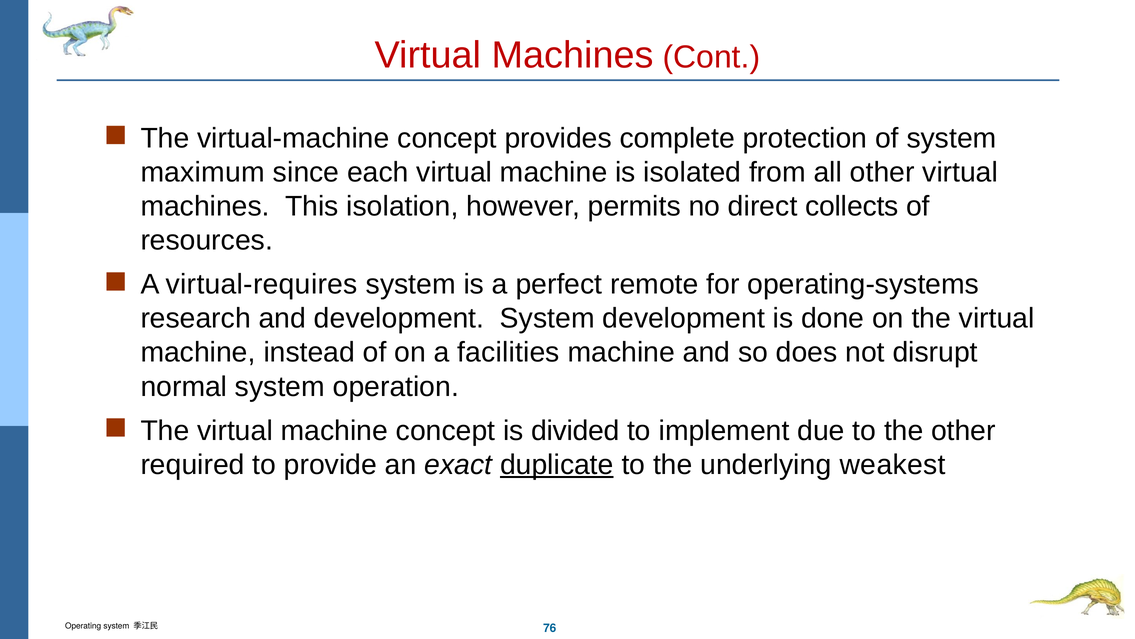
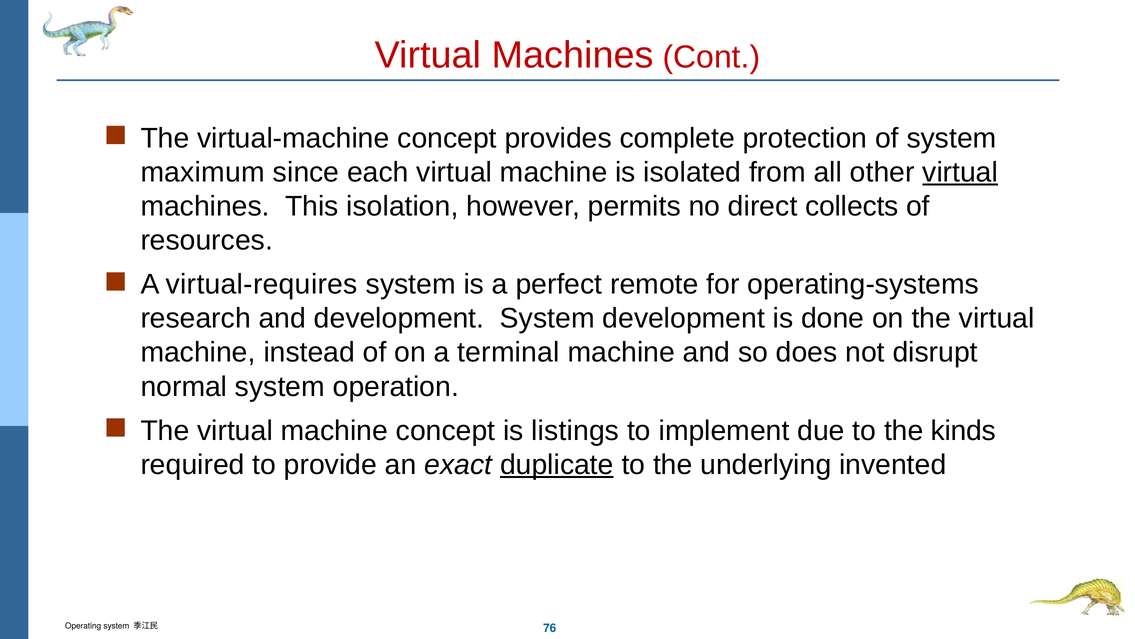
virtual at (960, 172) underline: none -> present
facilities: facilities -> terminal
divided: divided -> listings
the other: other -> kinds
weakest: weakest -> invented
